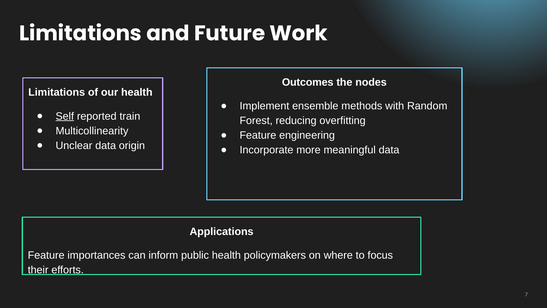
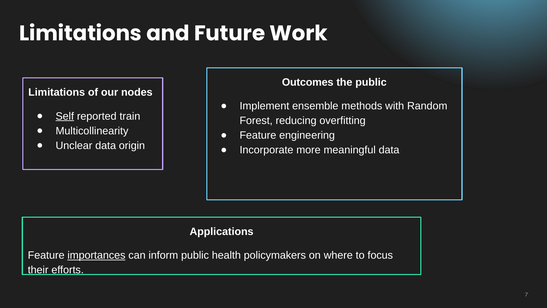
the nodes: nodes -> public
our health: health -> nodes
importances underline: none -> present
